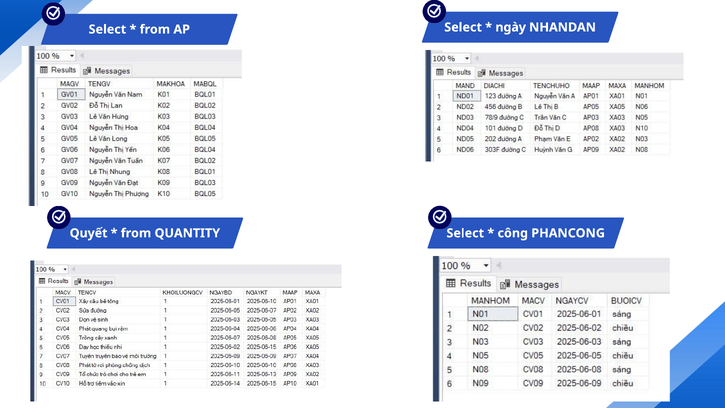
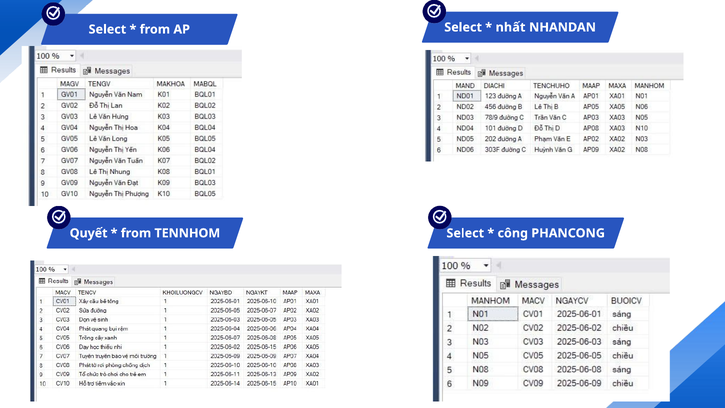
ngày: ngày -> nhất
QUANTITY: QUANTITY -> TENNHOM
